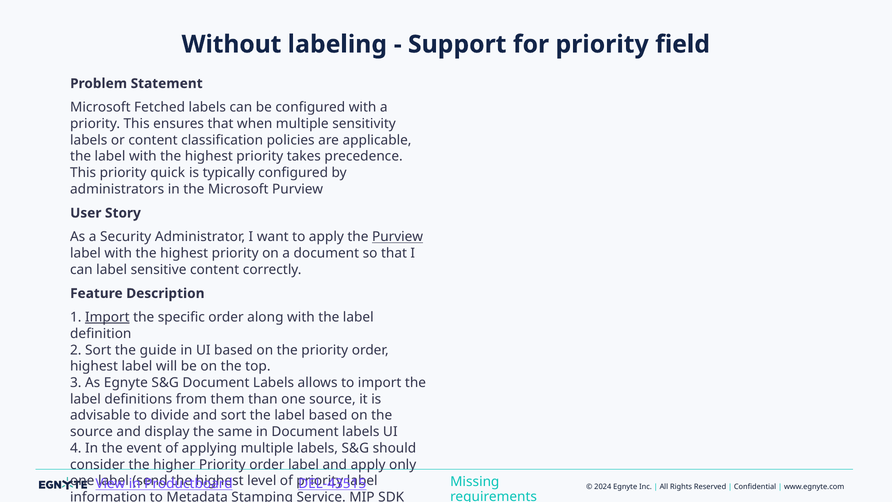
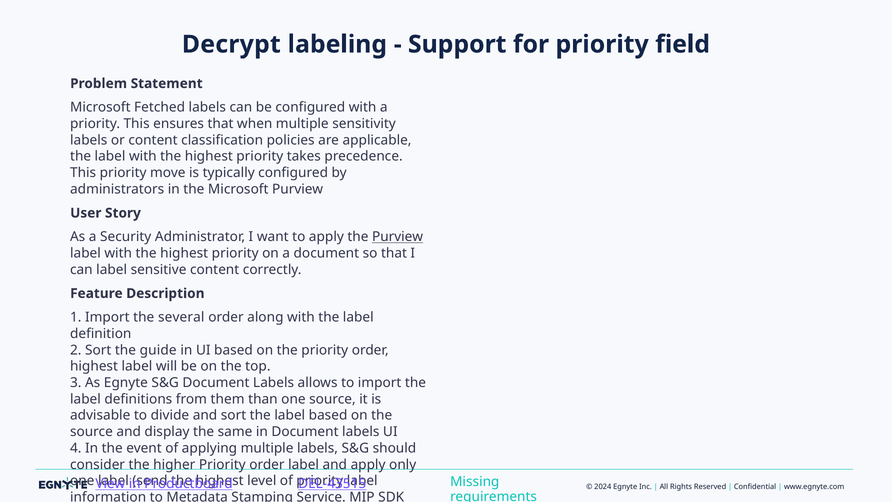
Without: Without -> Decrypt
quick: quick -> move
Import at (107, 317) underline: present -> none
specific: specific -> several
